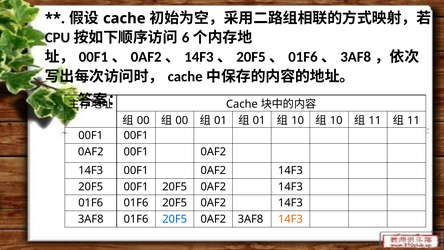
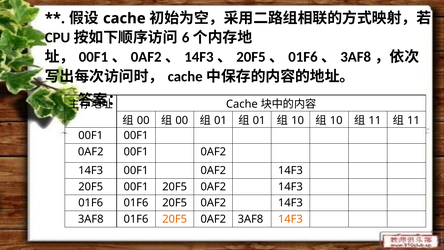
20F5 at (175, 219) colour: blue -> orange
